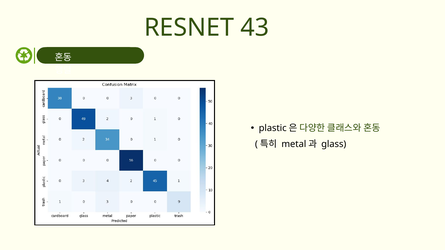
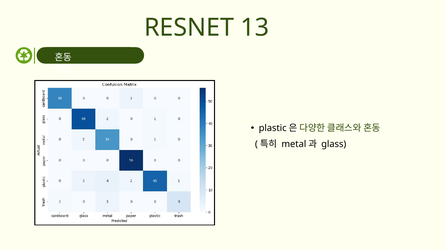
43: 43 -> 13
